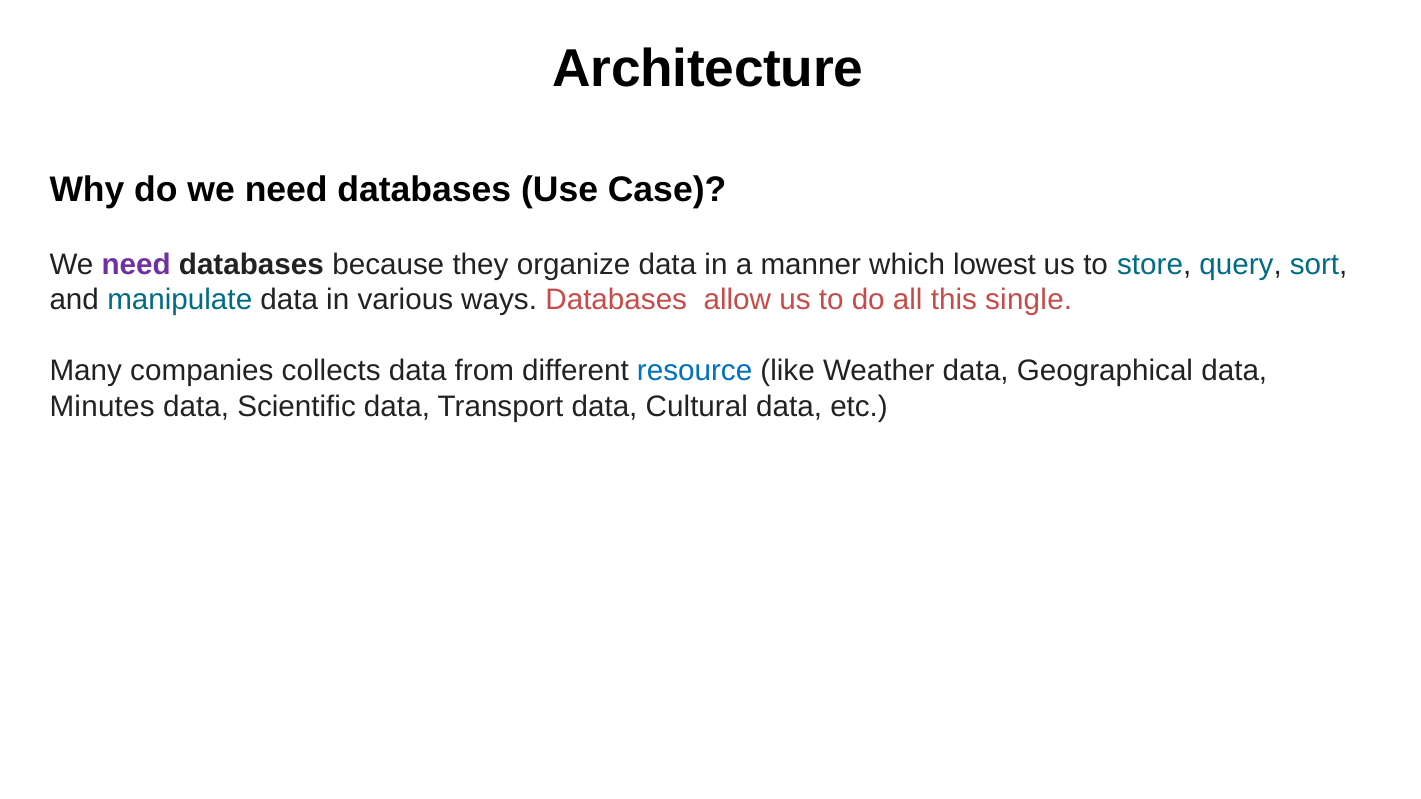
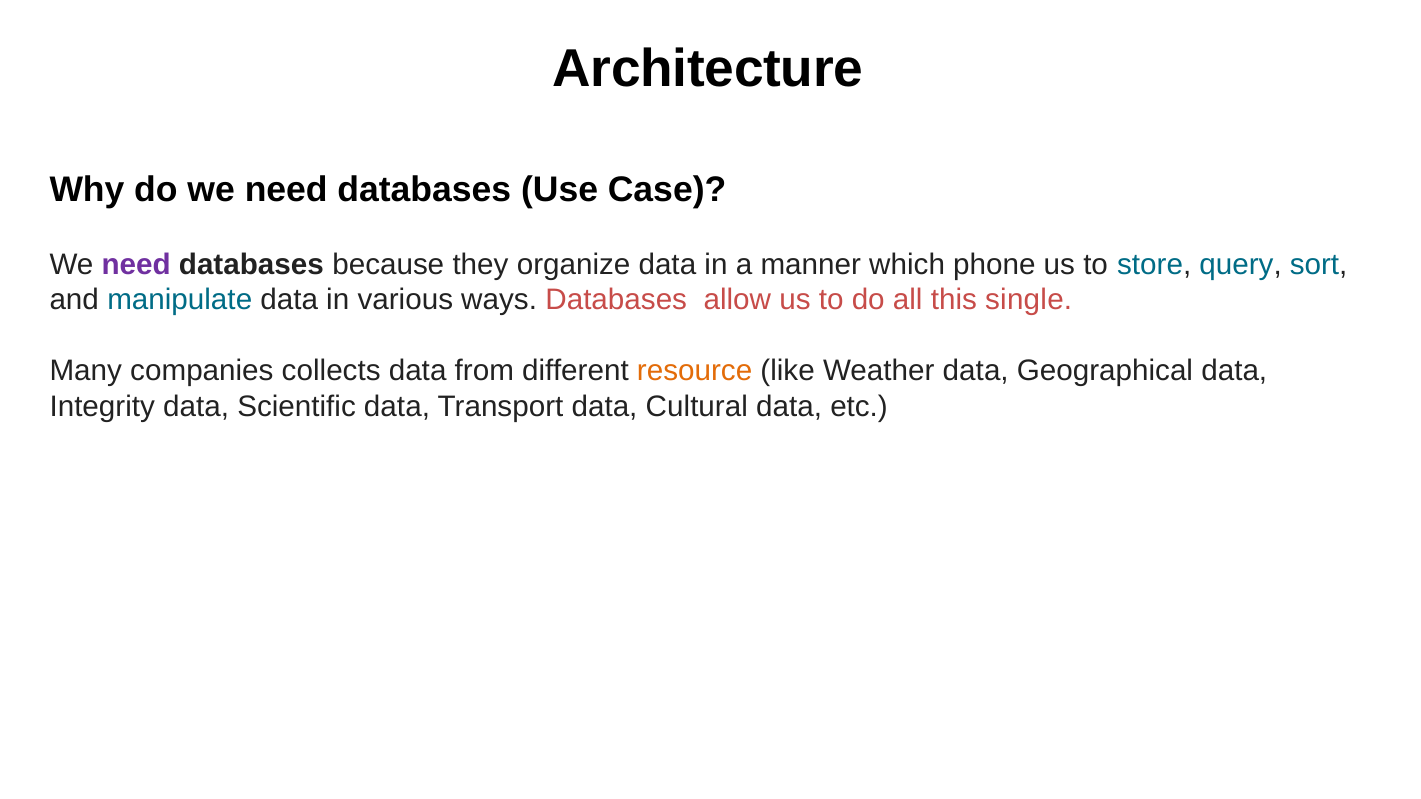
lowest: lowest -> phone
resource colour: blue -> orange
Minutes: Minutes -> Integrity
